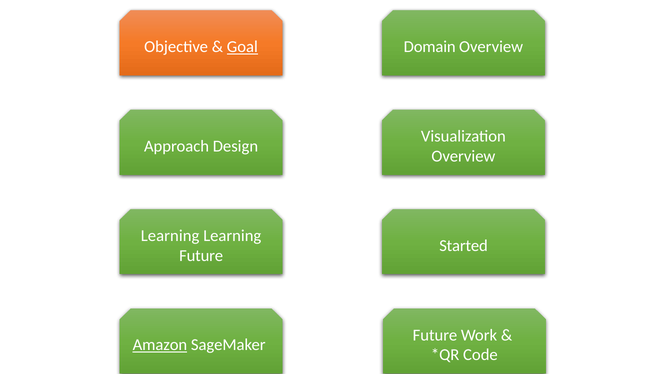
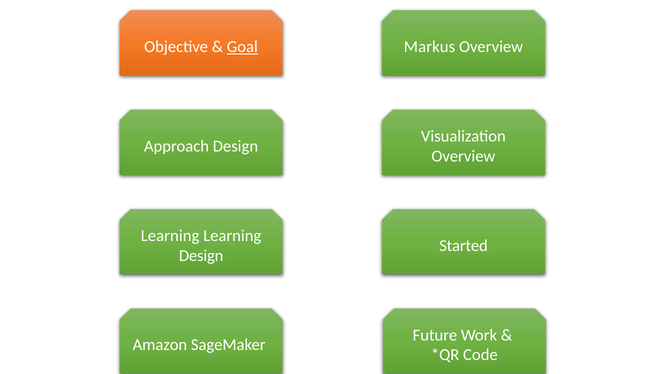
Domain: Domain -> Markus
Future at (201, 256): Future -> Design
Amazon underline: present -> none
